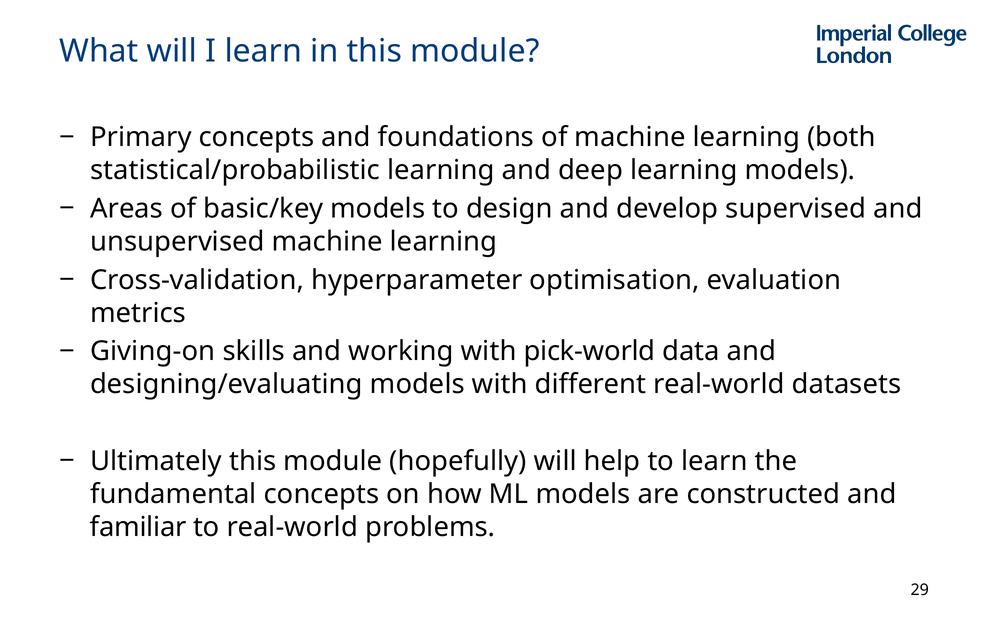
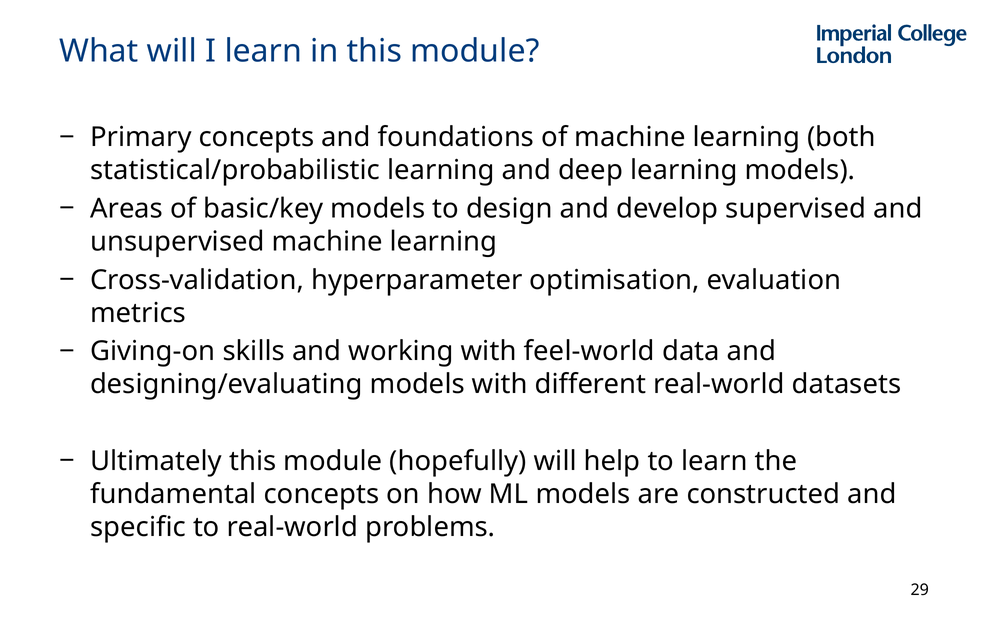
pick-world: pick-world -> feel-world
familiar: familiar -> specific
